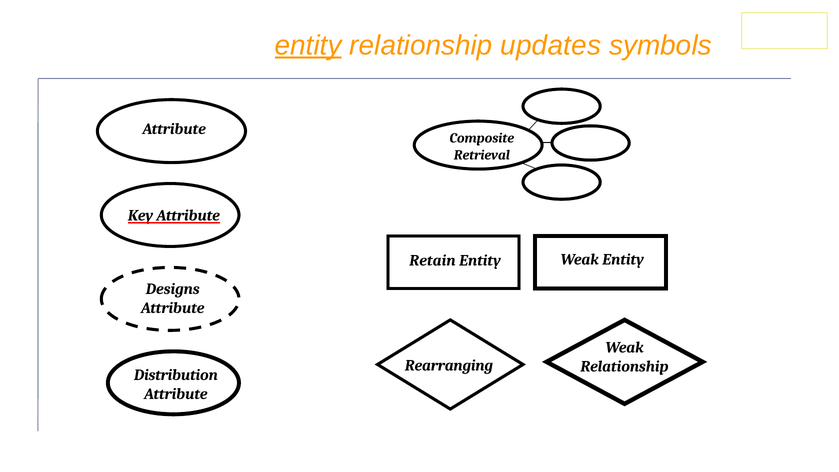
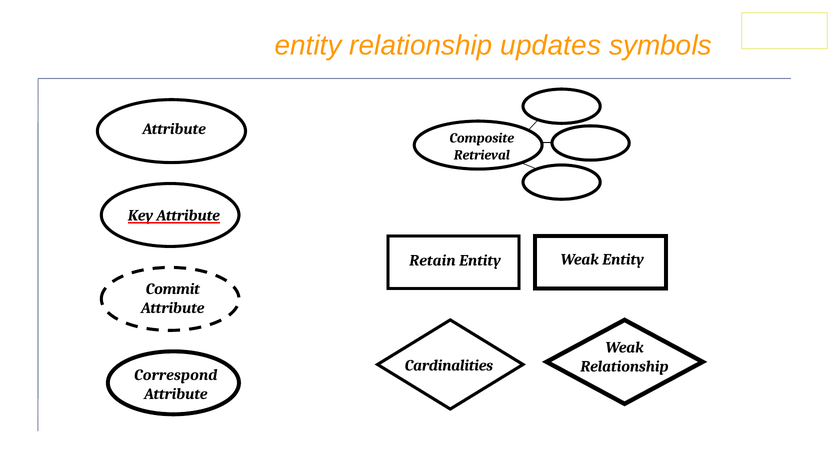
entity at (308, 46) underline: present -> none
Designs: Designs -> Commit
Rearranging: Rearranging -> Cardinalities
Distribution: Distribution -> Correspond
